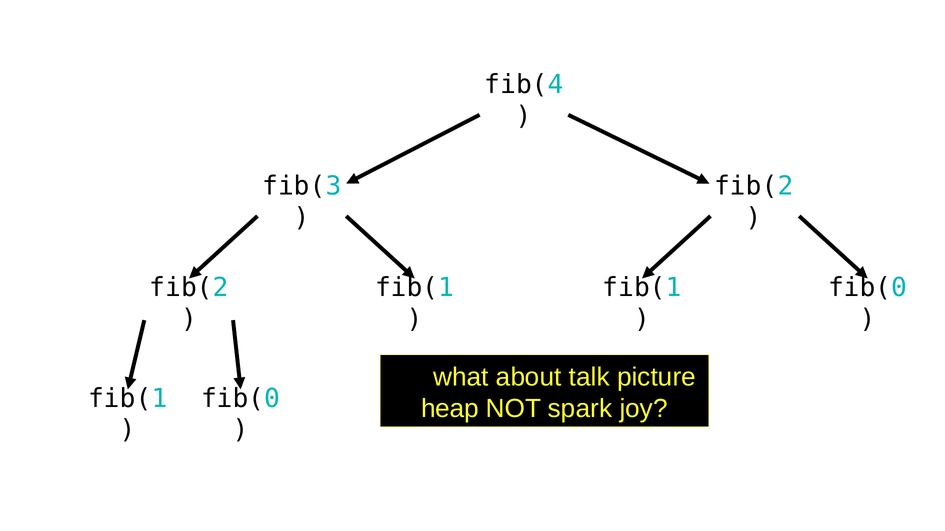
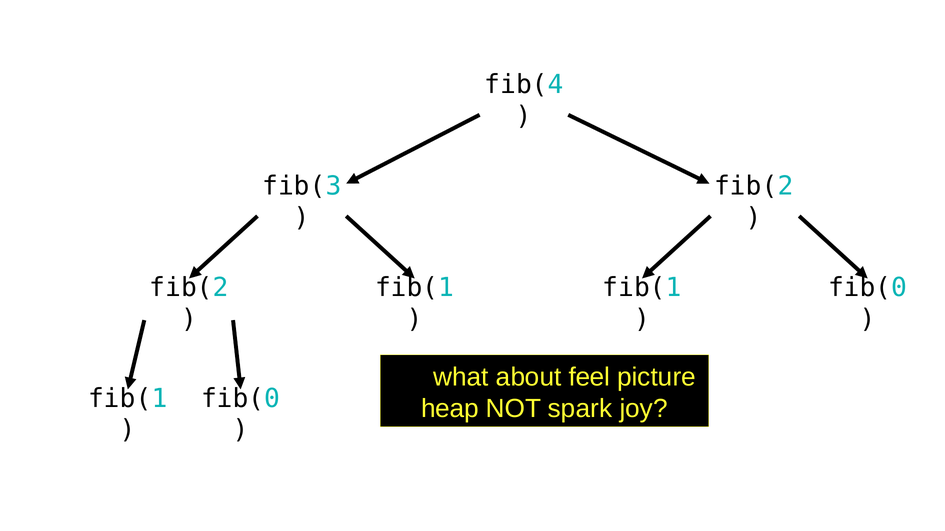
talk: talk -> feel
